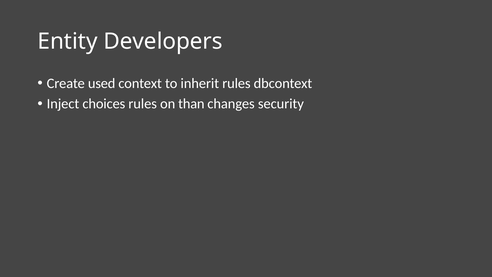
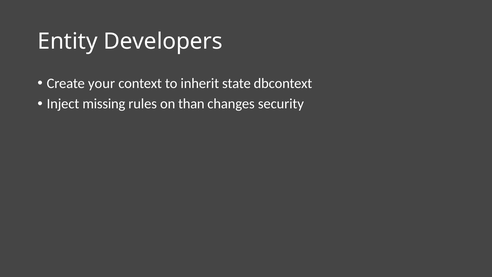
used: used -> your
inherit rules: rules -> state
choices: choices -> missing
